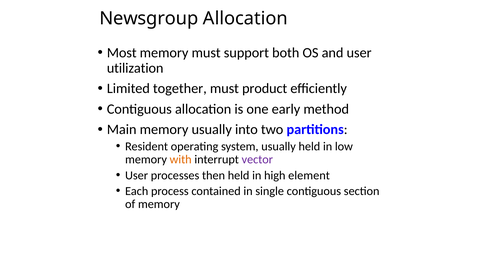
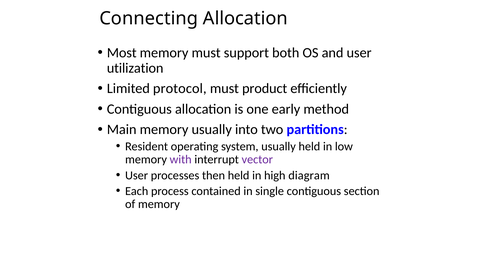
Newsgroup: Newsgroup -> Connecting
together: together -> protocol
with colour: orange -> purple
element: element -> diagram
